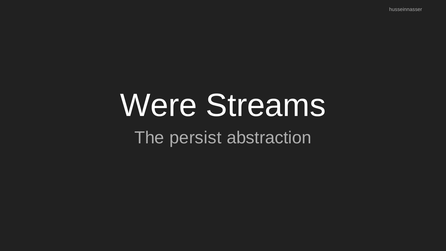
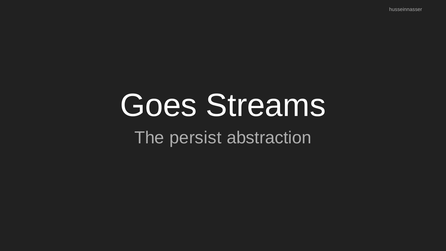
Were: Were -> Goes
